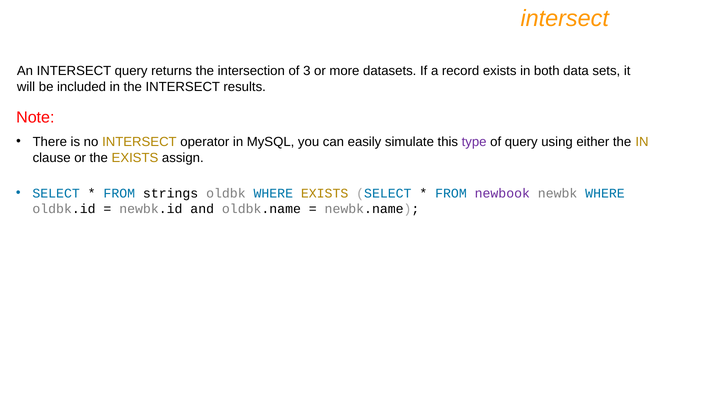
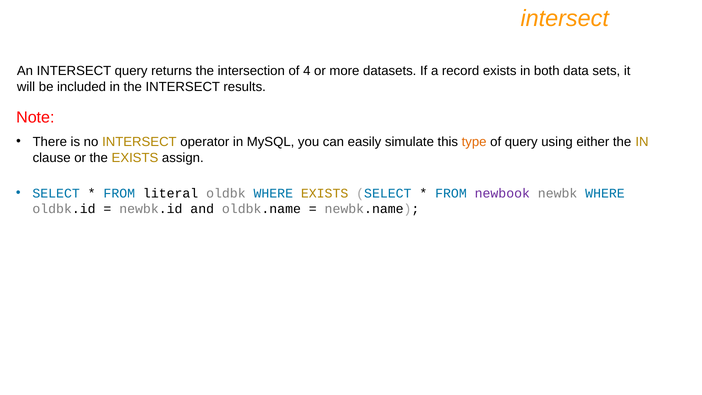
3: 3 -> 4
type colour: purple -> orange
strings: strings -> literal
